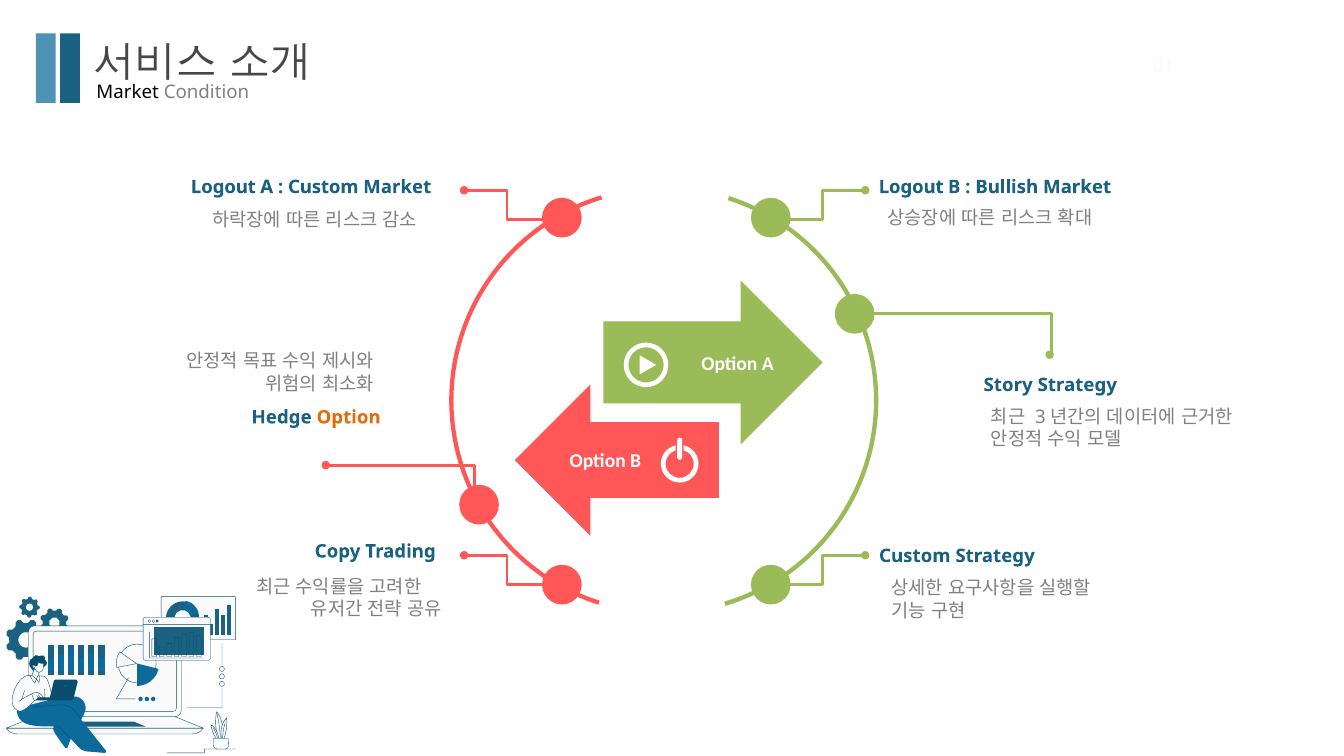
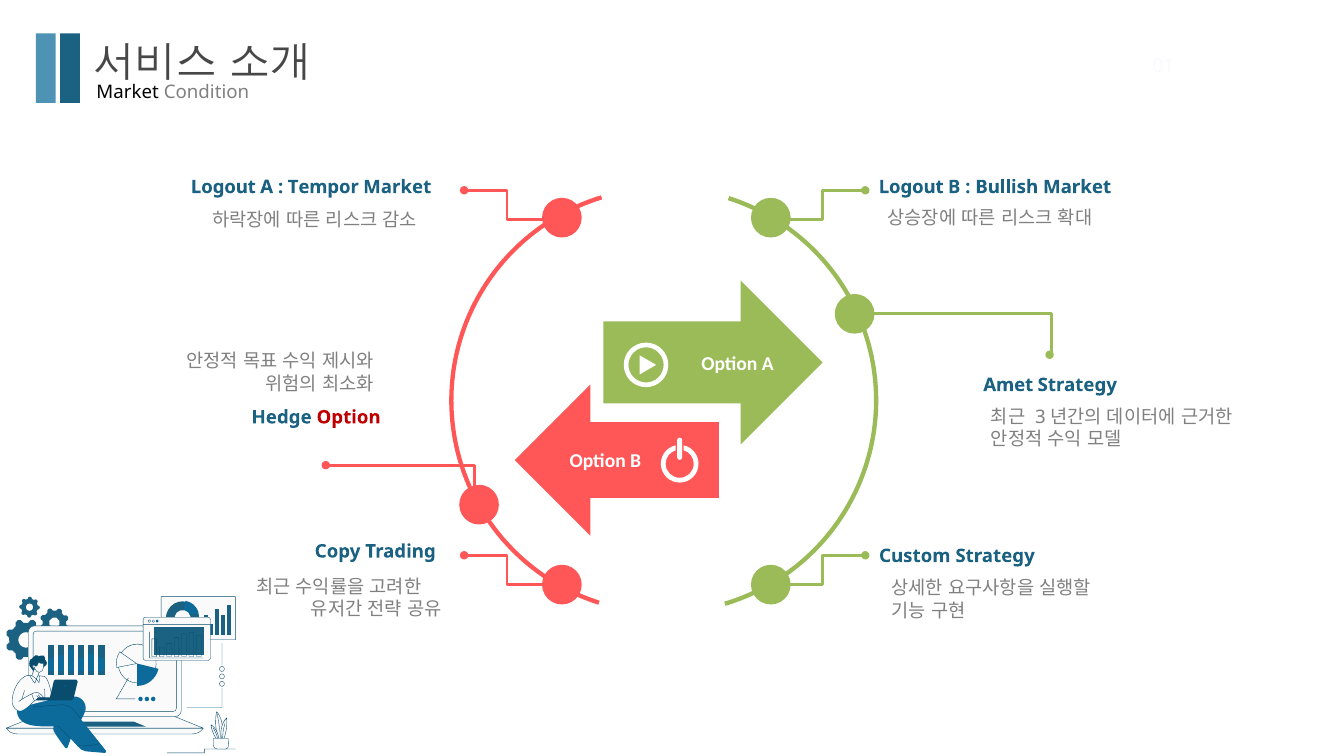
Custom at (323, 187): Custom -> Tempor
Story: Story -> Amet
Option at (349, 417) colour: orange -> red
